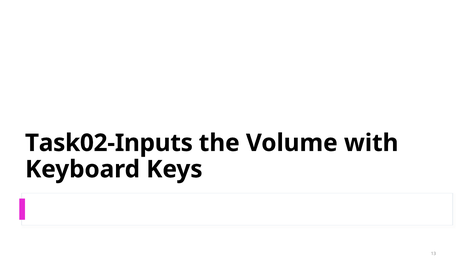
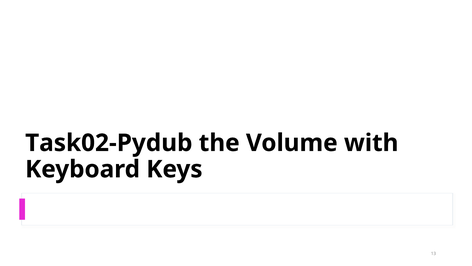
Task02-Inputs: Task02-Inputs -> Task02-Pydub
